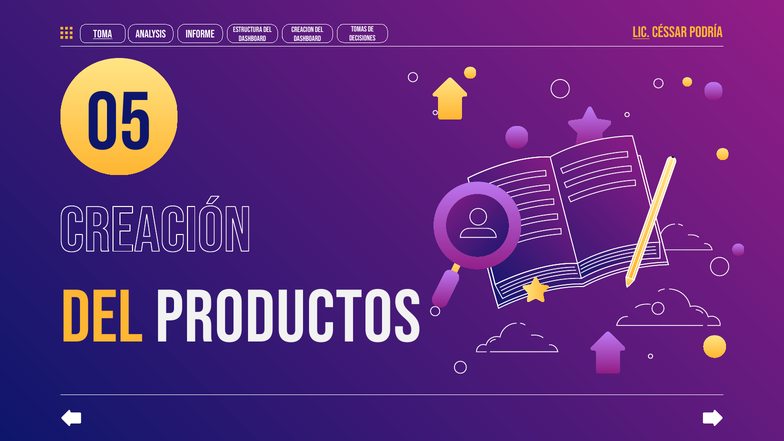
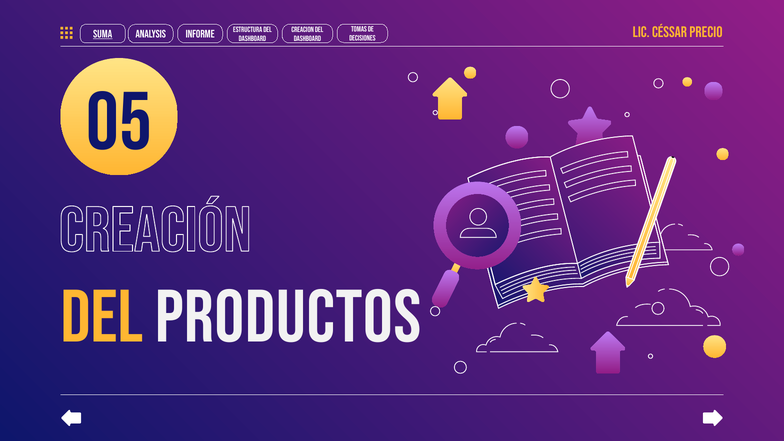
Toma: Toma -> Suma
Lic underline: present -> none
Podría: Podría -> Precio
